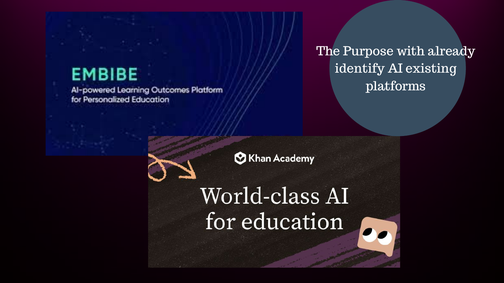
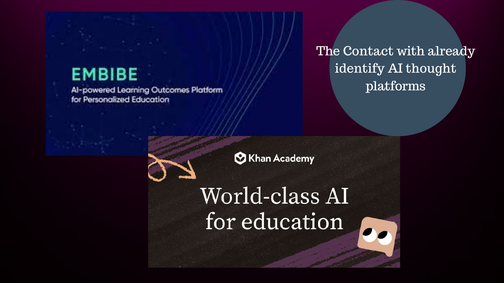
Purpose: Purpose -> Contact
existing: existing -> thought
